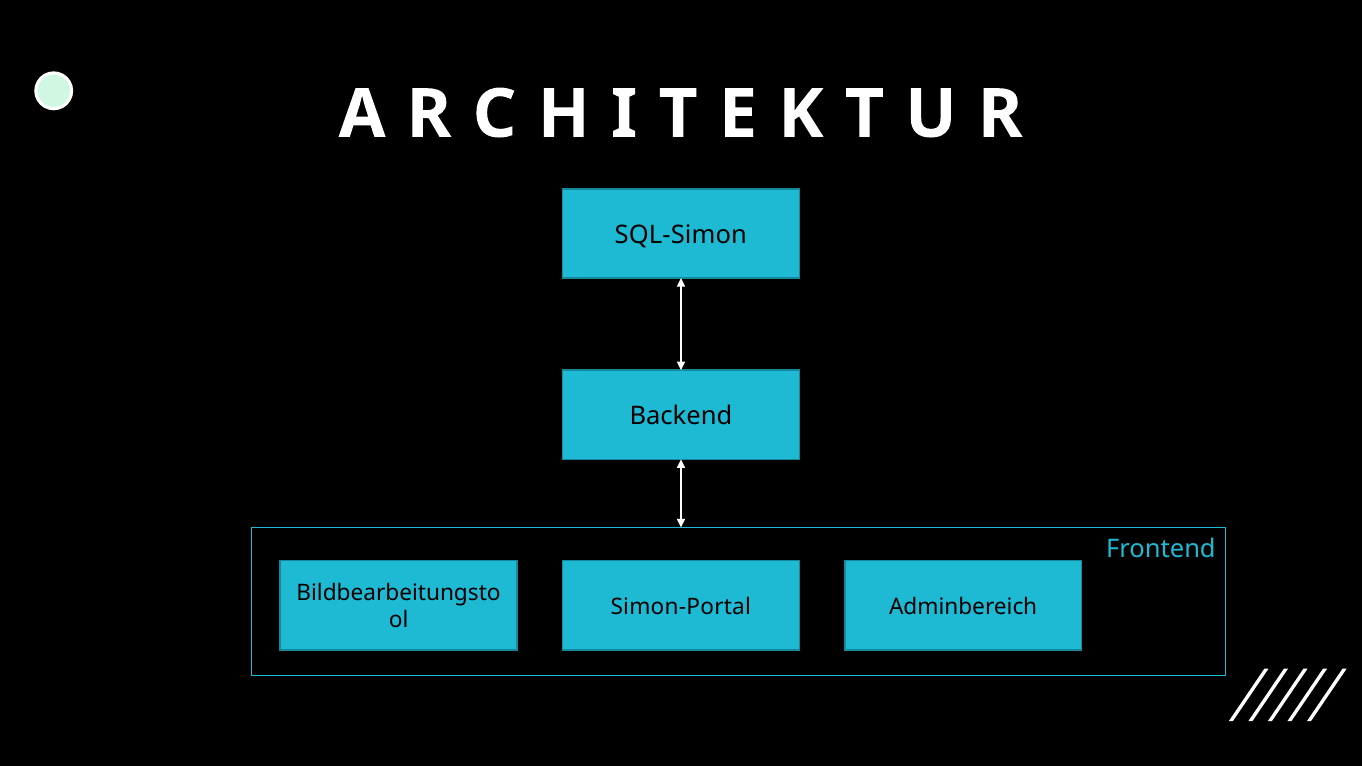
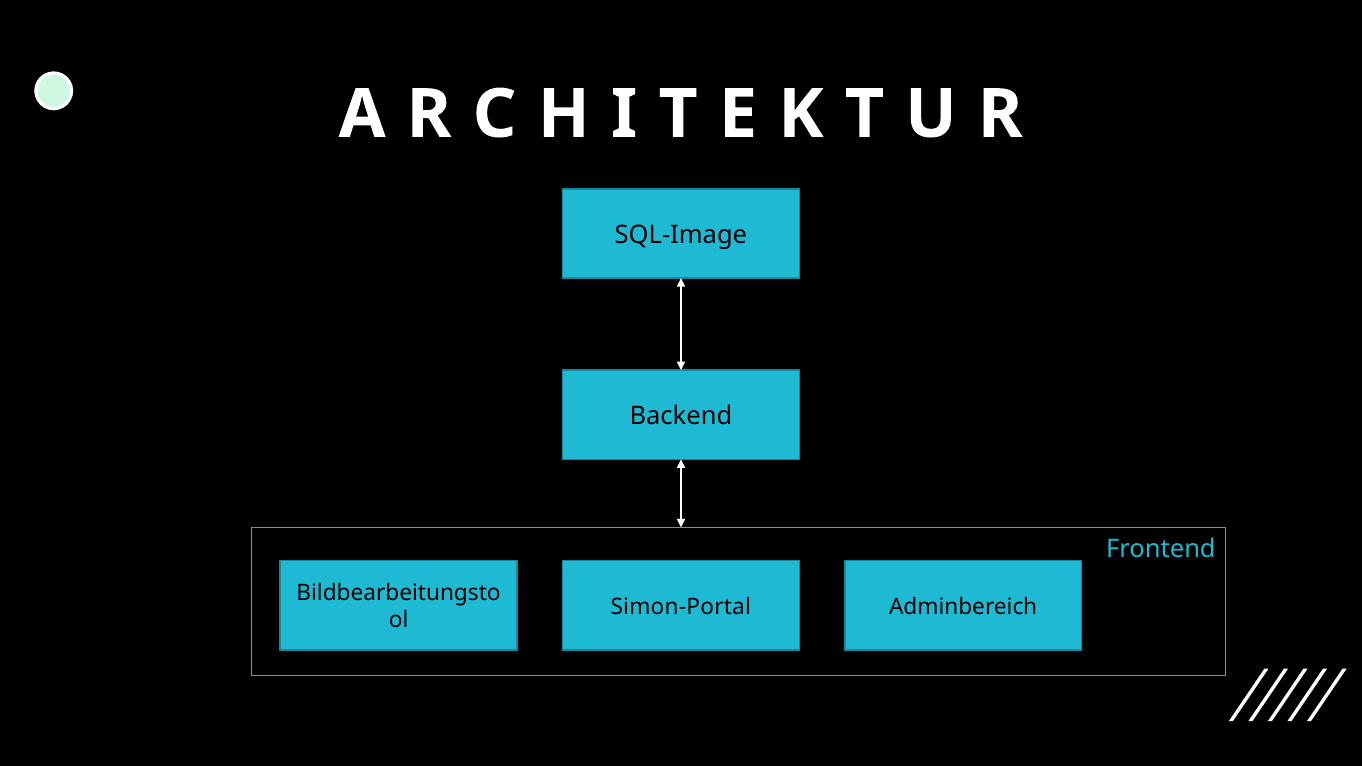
SQL-Simon: SQL-Simon -> SQL-Image
